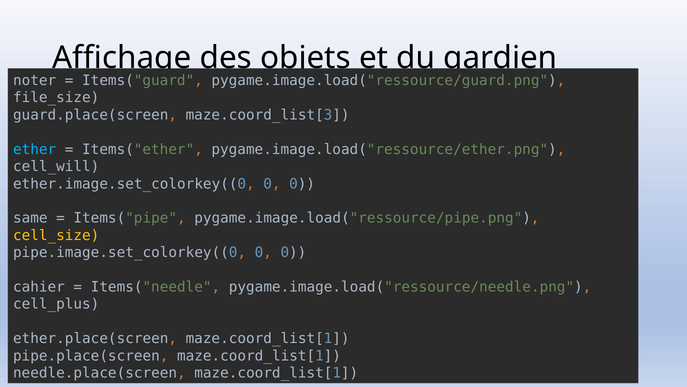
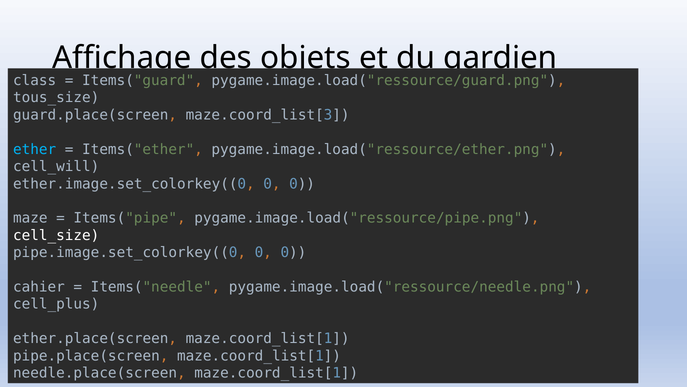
noter: noter -> class
file_size: file_size -> tous_size
same: same -> maze
cell_size colour: yellow -> white
